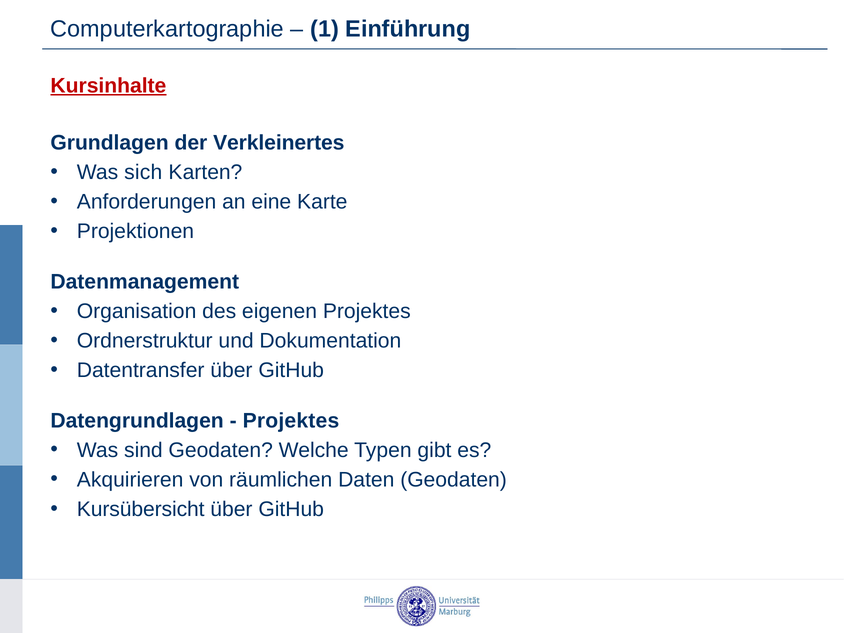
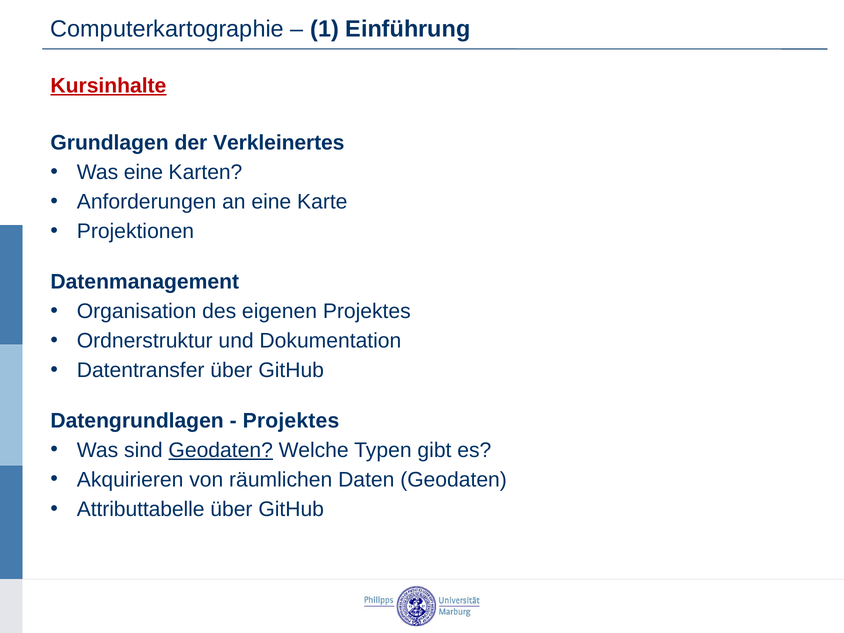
Was sich: sich -> eine
Geodaten at (221, 450) underline: none -> present
Kursübersicht: Kursübersicht -> Attributtabelle
